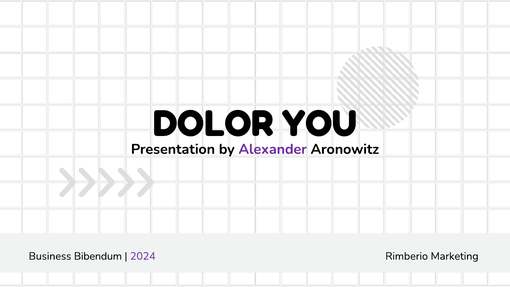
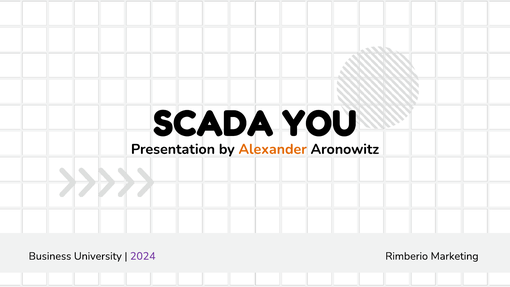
DOLOR: DOLOR -> SCADA
Alexander colour: purple -> orange
Bibendum: Bibendum -> University
